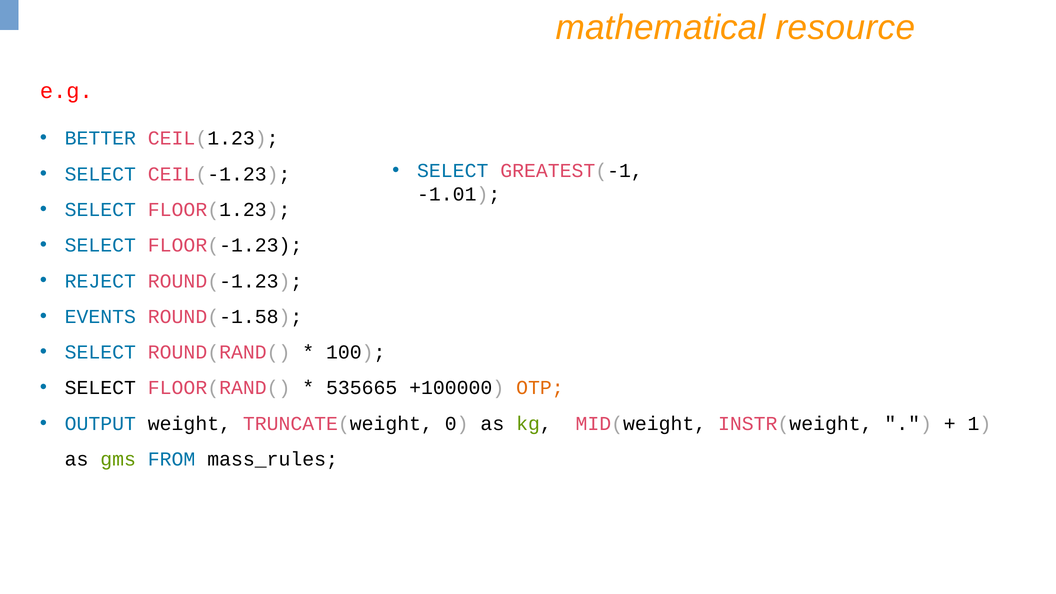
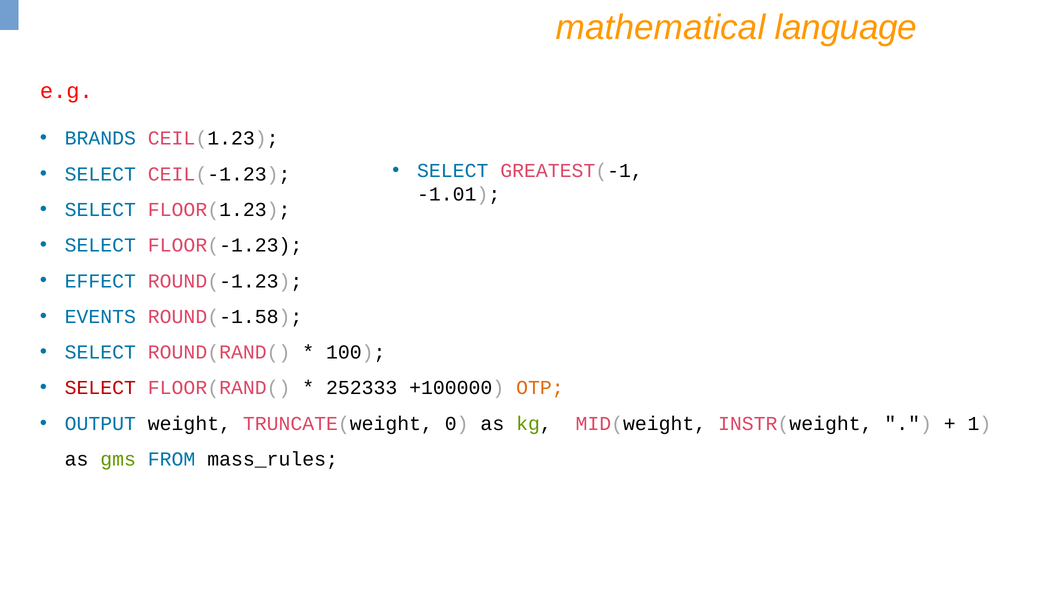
resource: resource -> language
BETTER: BETTER -> BRANDS
REJECT: REJECT -> EFFECT
SELECT at (100, 388) colour: black -> red
535665: 535665 -> 252333
